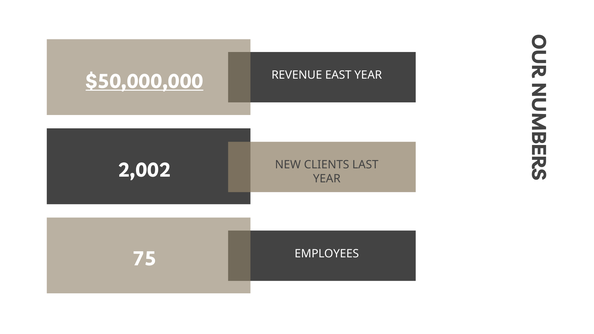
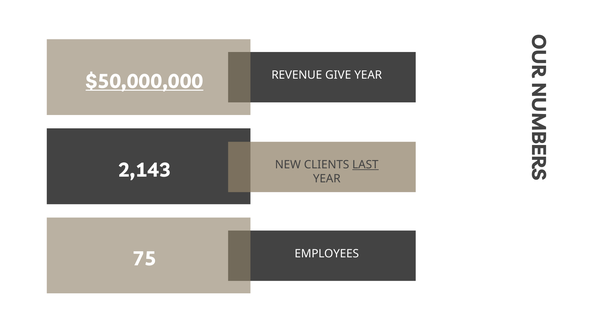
EAST: EAST -> GIVE
2,002: 2,002 -> 2,143
LAST underline: none -> present
